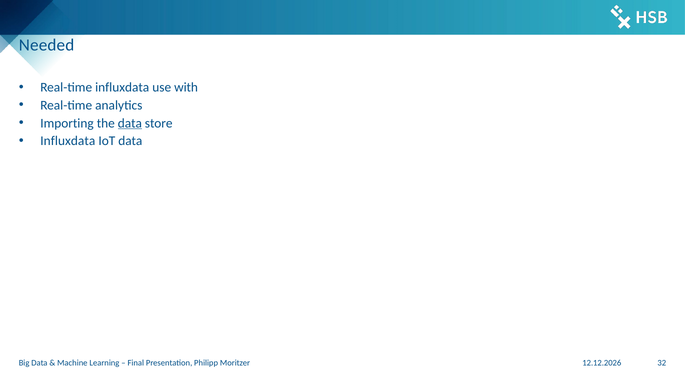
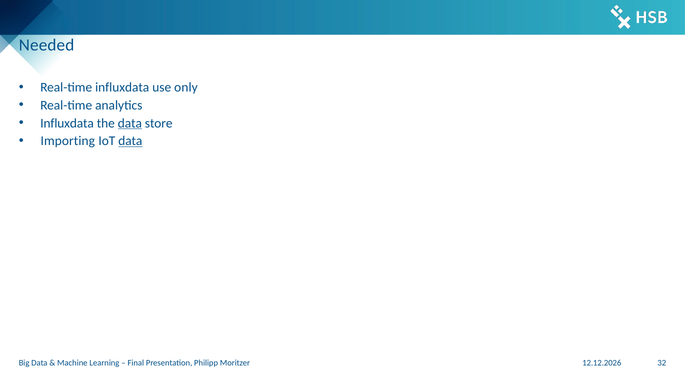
with: with -> only
Importing at (67, 123): Importing -> Influxdata
Influxdata at (68, 141): Influxdata -> Importing
data at (130, 141) underline: none -> present
